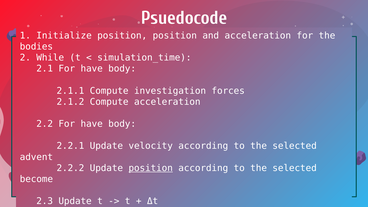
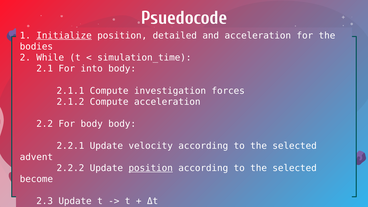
Initialize underline: none -> present
position position: position -> detailed
2.1 For have: have -> into
2.2 For have: have -> body
